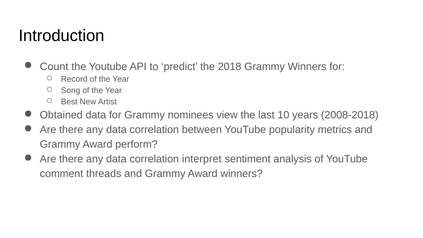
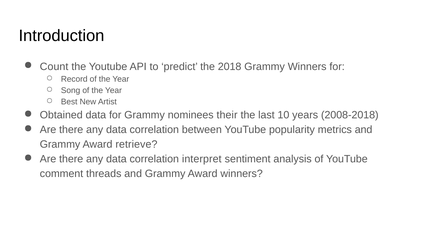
view: view -> their
perform: perform -> retrieve
